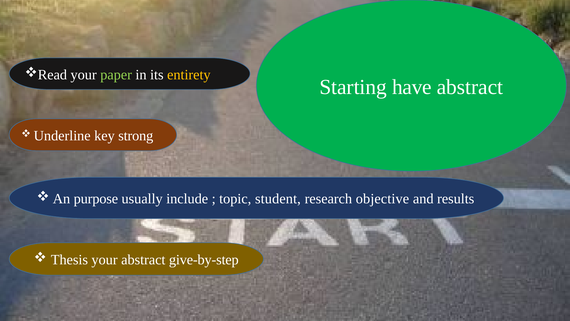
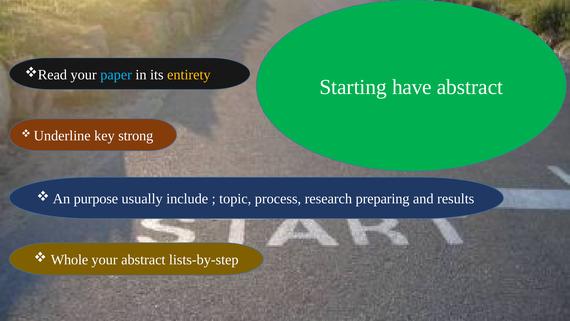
paper colour: light green -> light blue
student: student -> process
objective: objective -> preparing
Thesis: Thesis -> Whole
give-by-step: give-by-step -> lists-by-step
